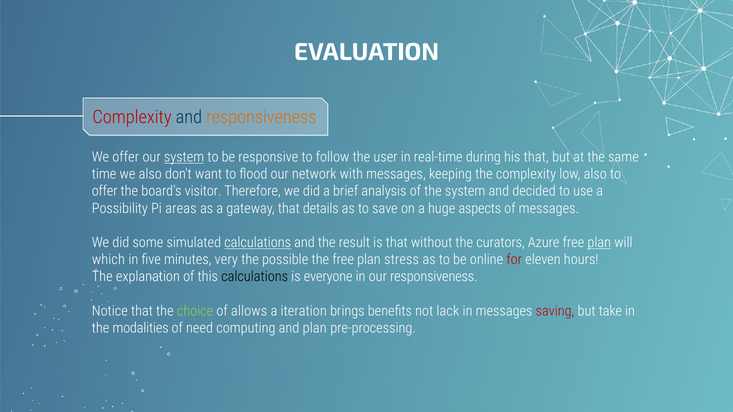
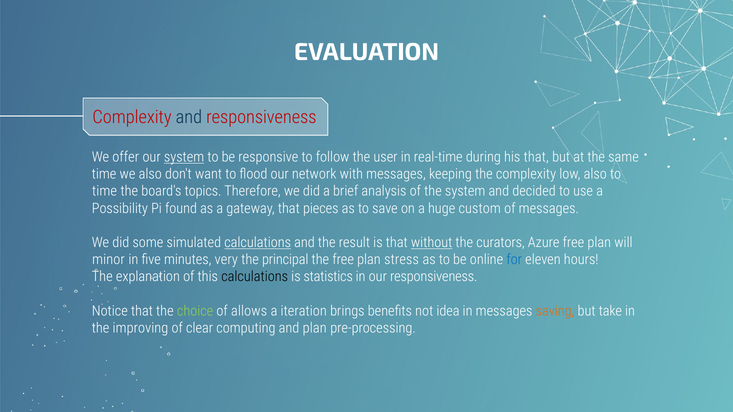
responsiveness at (261, 117) colour: orange -> red
offer at (105, 191): offer -> time
visitor: visitor -> topics
areas: areas -> found
details: details -> pieces
aspects: aspects -> custom
without underline: none -> present
plan at (599, 243) underline: present -> none
which: which -> minor
possible: possible -> principal
for colour: red -> blue
everyone: everyone -> statistics
lack: lack -> idea
saving colour: red -> orange
modalities: modalities -> improving
need: need -> clear
